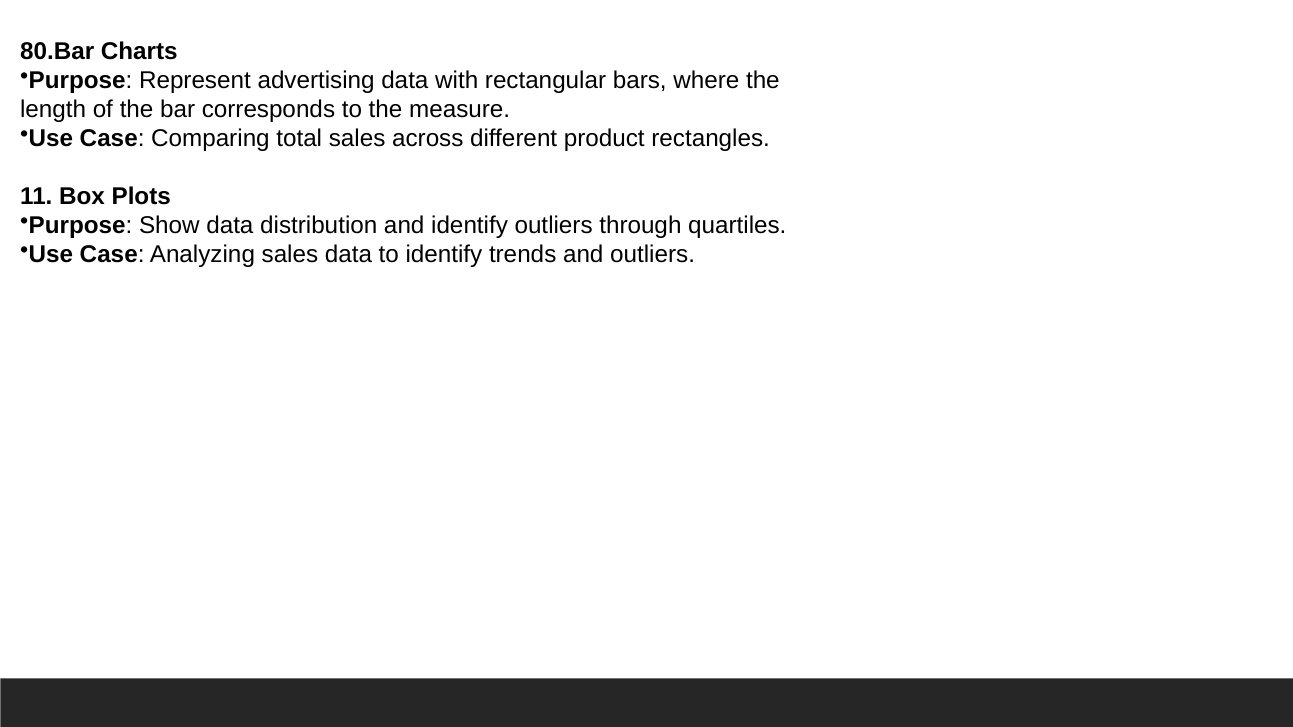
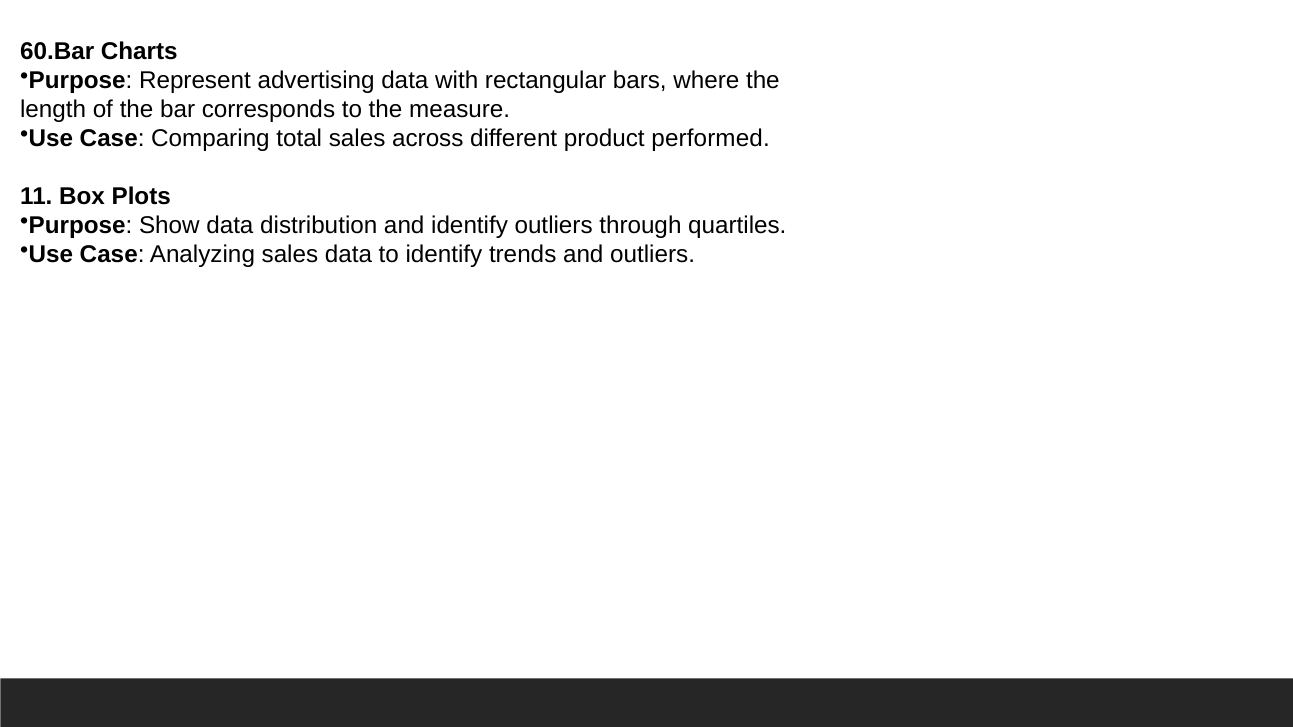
80.Bar: 80.Bar -> 60.Bar
rectangles: rectangles -> performed
